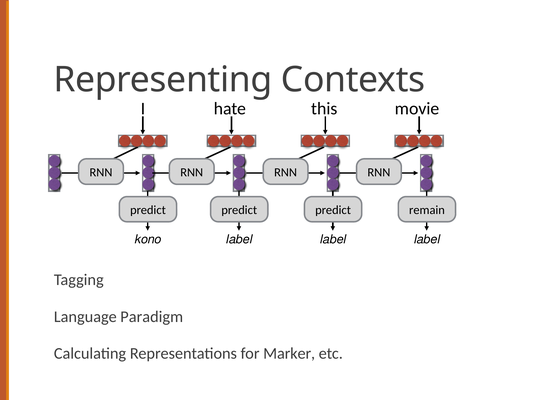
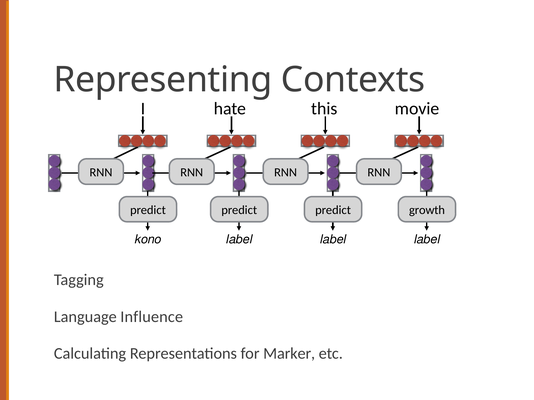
remain: remain -> growth
Paradigm: Paradigm -> Influence
